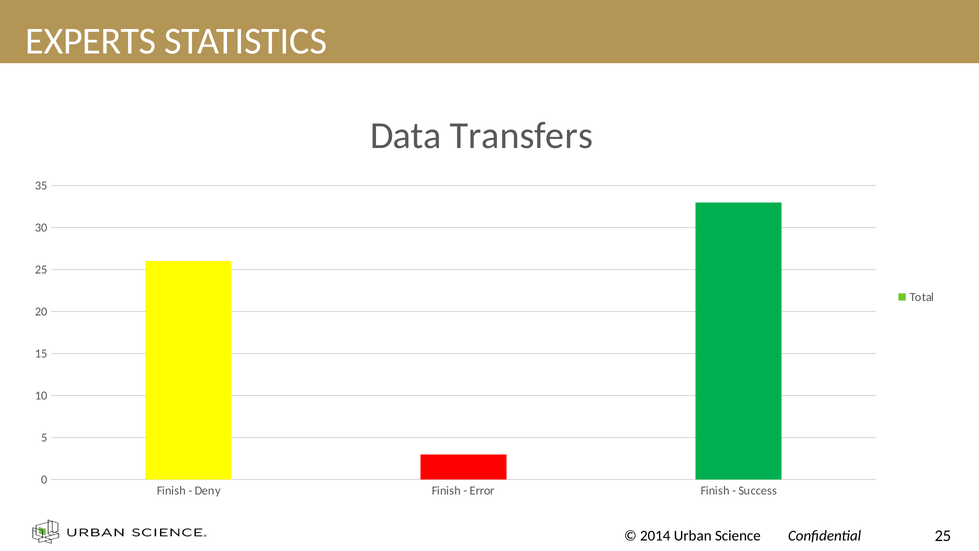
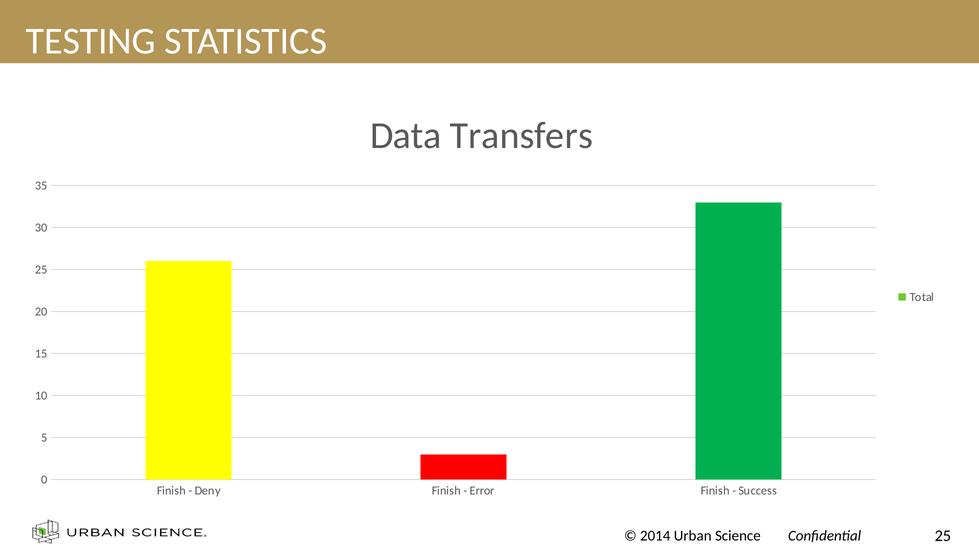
EXPERTS: EXPERTS -> TESTING
